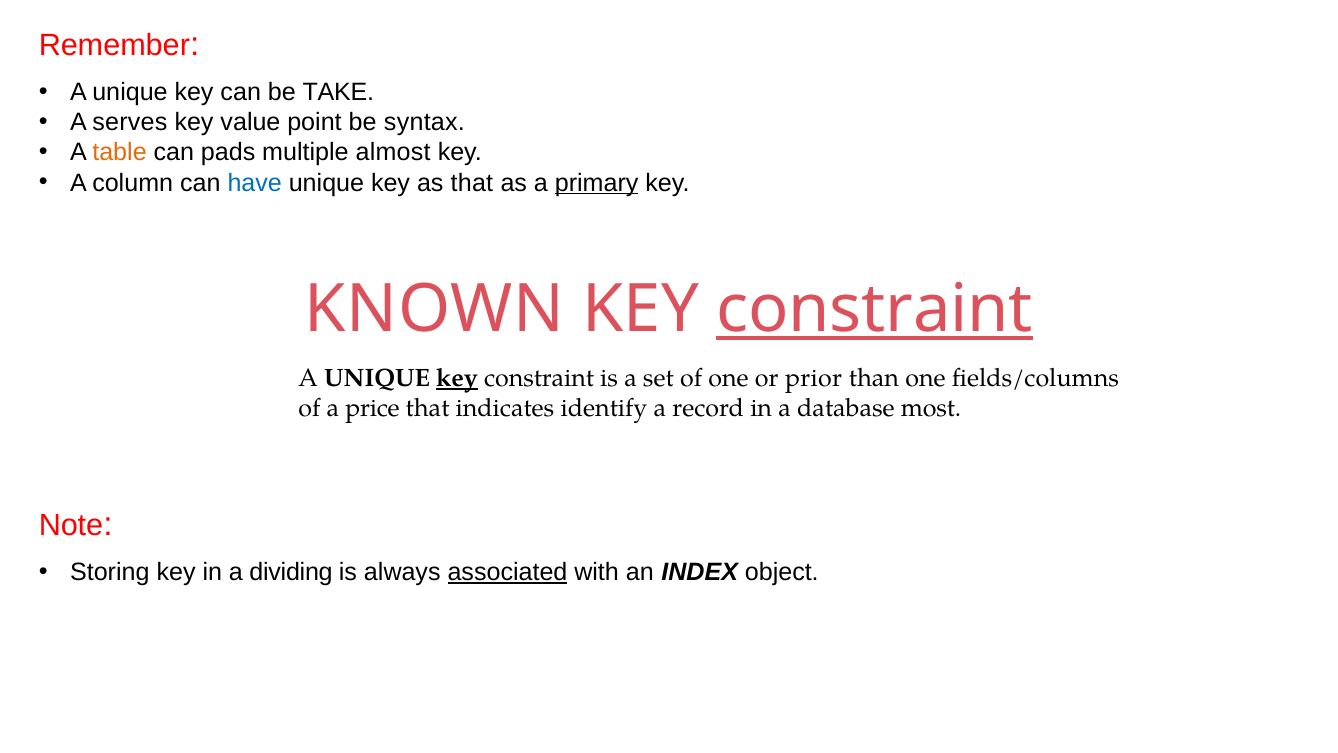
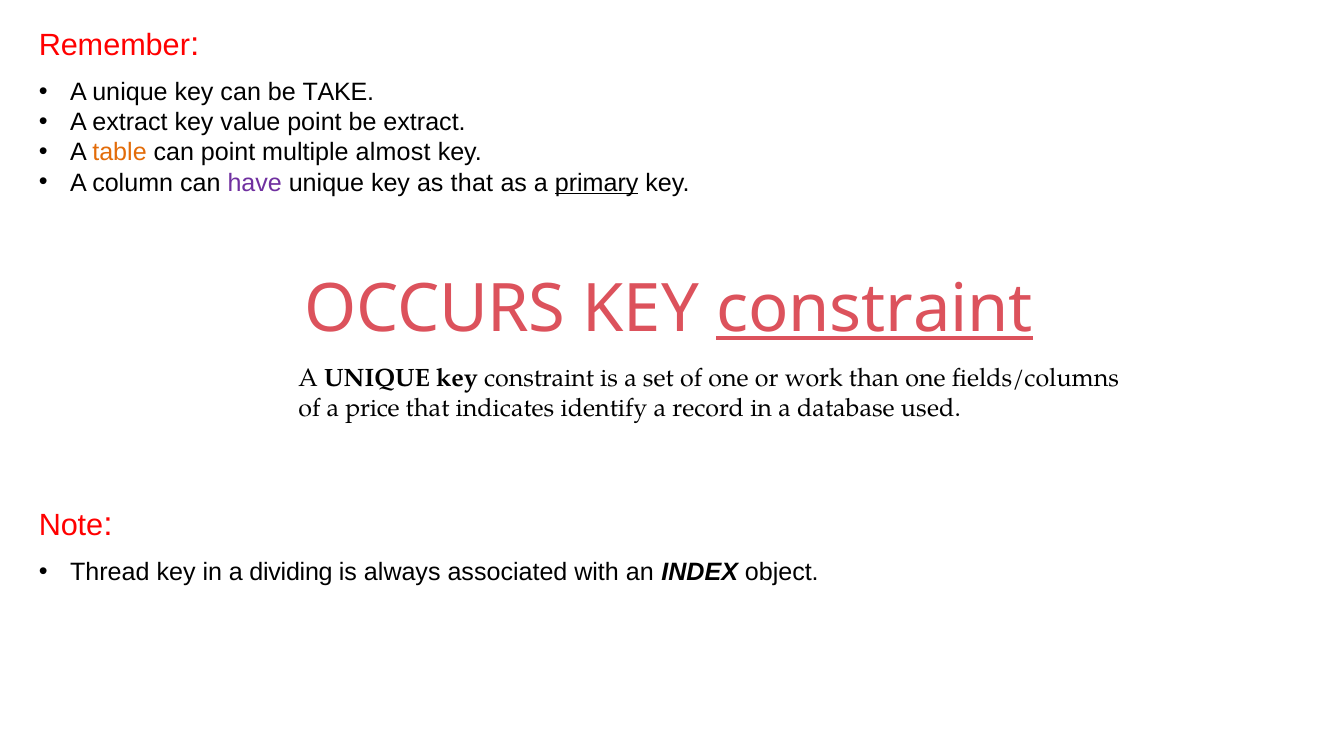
A serves: serves -> extract
be syntax: syntax -> extract
can pads: pads -> point
have colour: blue -> purple
KNOWN: KNOWN -> OCCURS
key at (457, 378) underline: present -> none
prior: prior -> work
most: most -> used
Storing: Storing -> Thread
associated underline: present -> none
